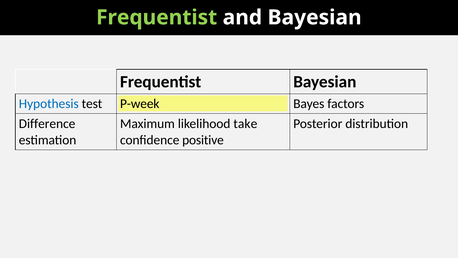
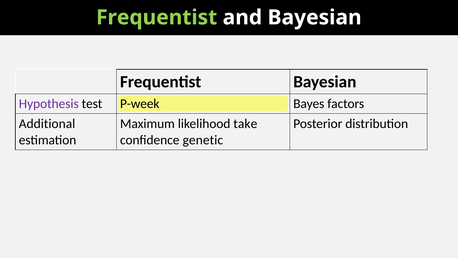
Hypothesis colour: blue -> purple
Difference: Difference -> Additional
positive: positive -> genetic
